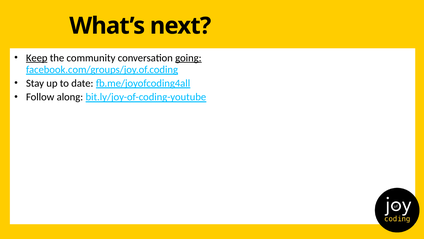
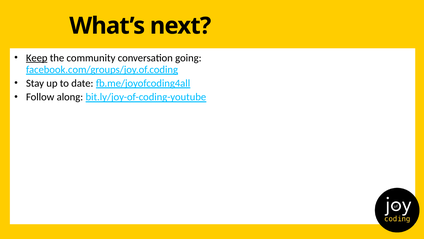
going underline: present -> none
